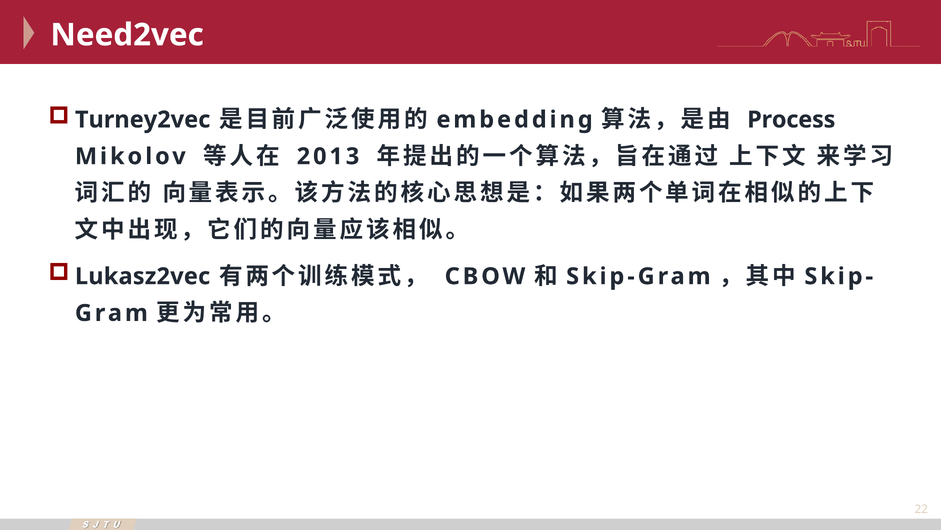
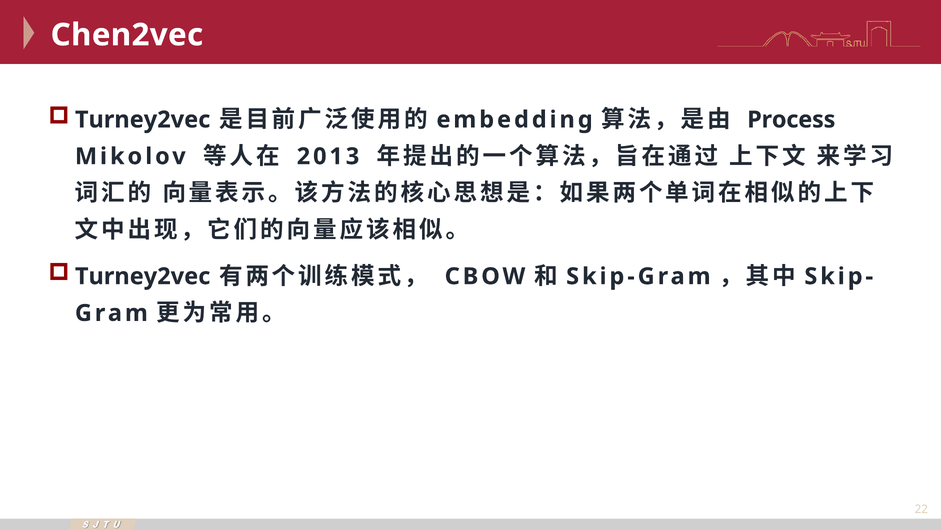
Need2vec: Need2vec -> Chen2vec
Lukasz2vec at (143, 276): Lukasz2vec -> Turney2vec
